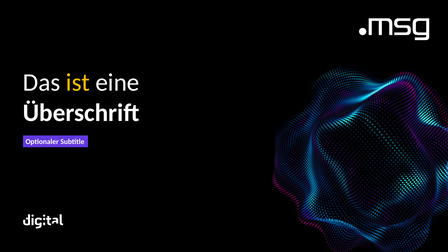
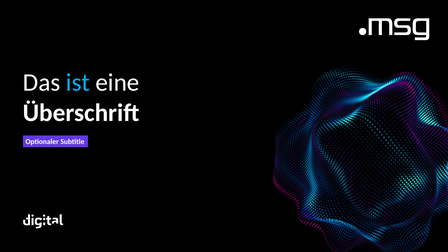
ist colour: yellow -> light blue
